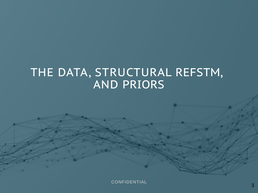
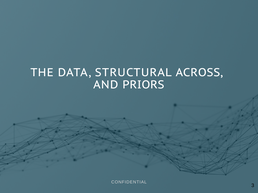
REFSTM: REFSTM -> ACROSS
